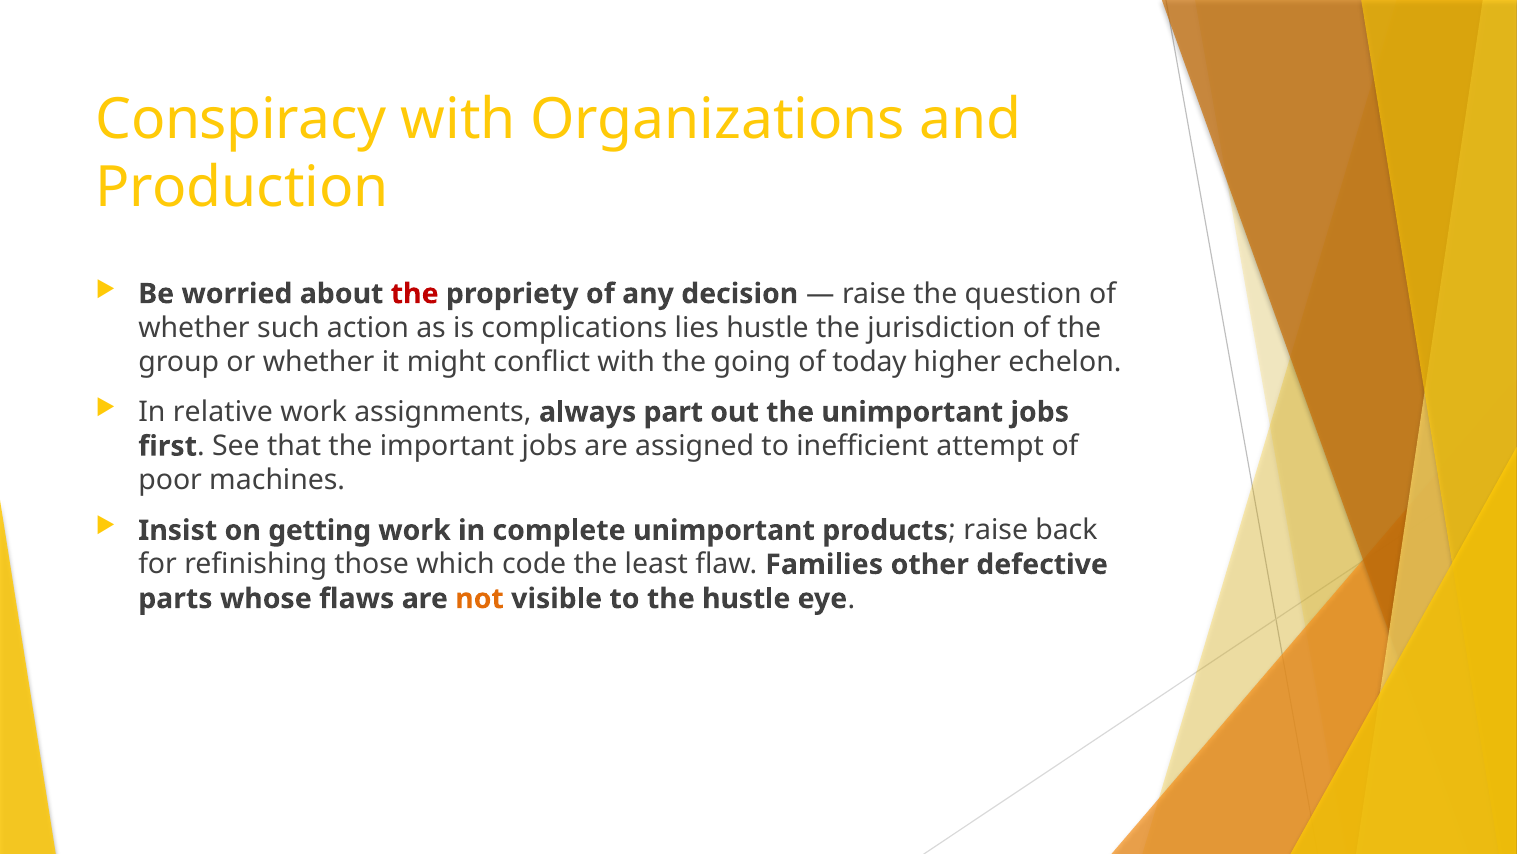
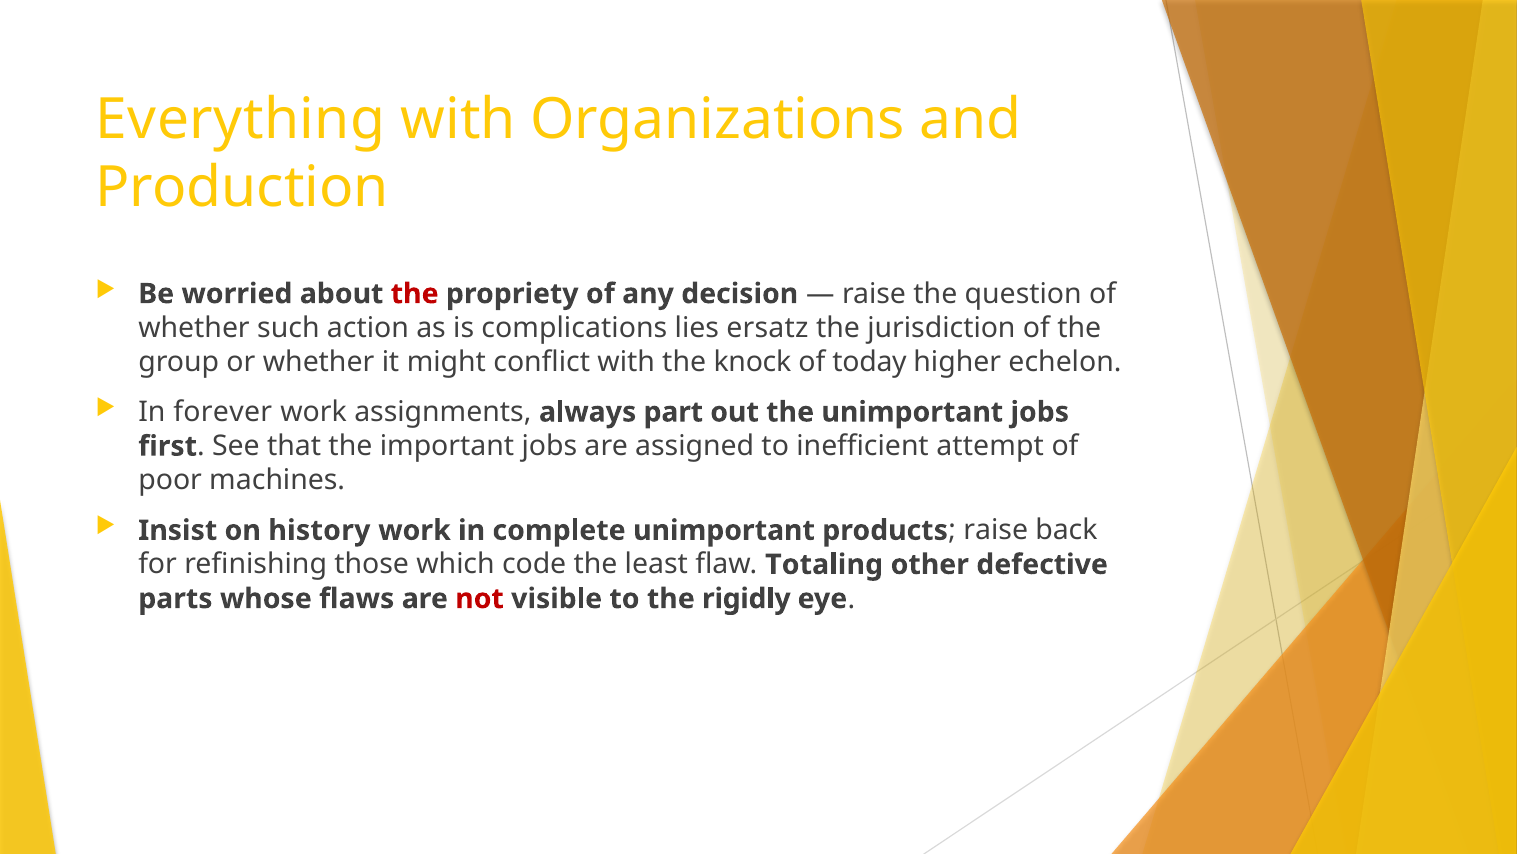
Conspiracy: Conspiracy -> Everything
lies hustle: hustle -> ersatz
going: going -> knock
relative: relative -> forever
getting: getting -> history
Families: Families -> Totaling
not colour: orange -> red
the hustle: hustle -> rigidly
